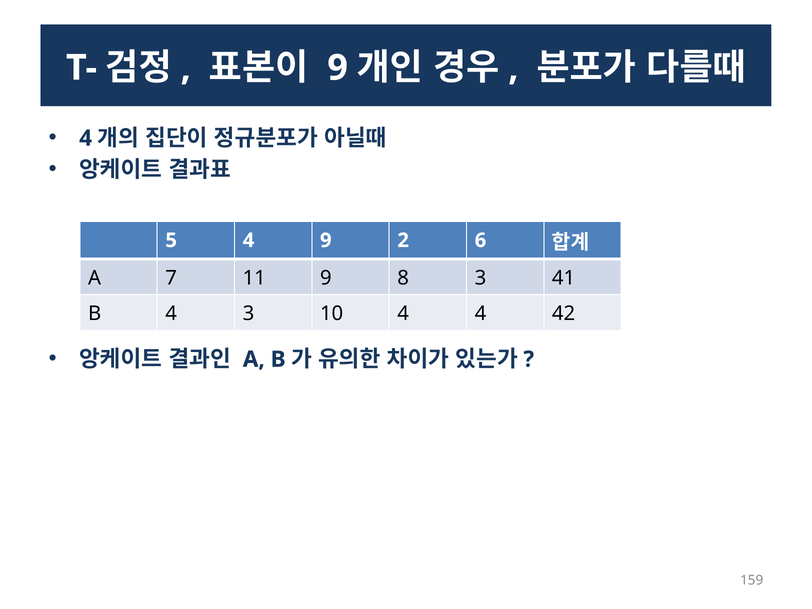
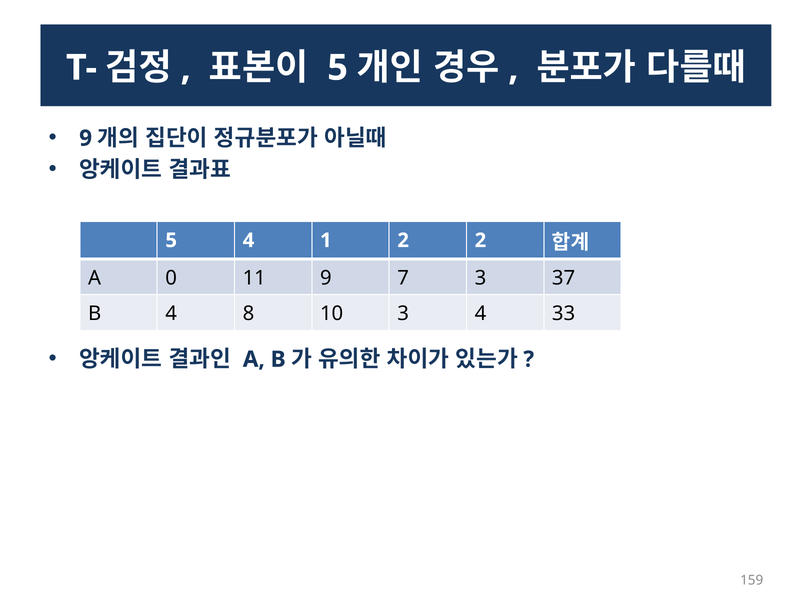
9 at (338, 68): 9 -> 5
4 at (86, 138): 4 -> 9
4 9: 9 -> 1
2 6: 6 -> 2
7: 7 -> 0
8: 8 -> 7
41: 41 -> 37
4 3: 3 -> 8
10 4: 4 -> 3
42: 42 -> 33
